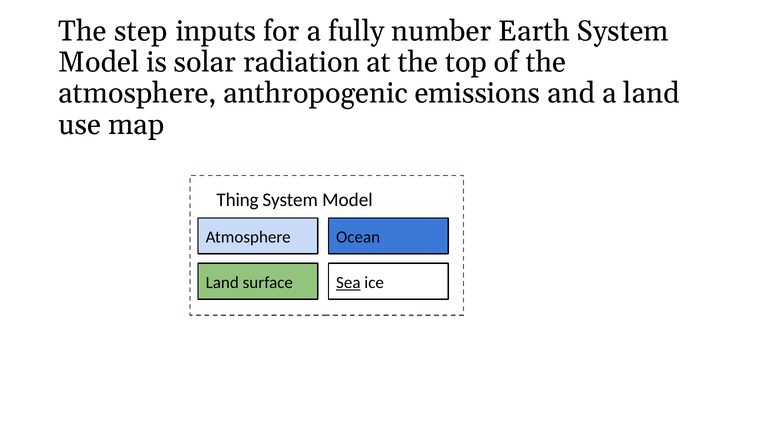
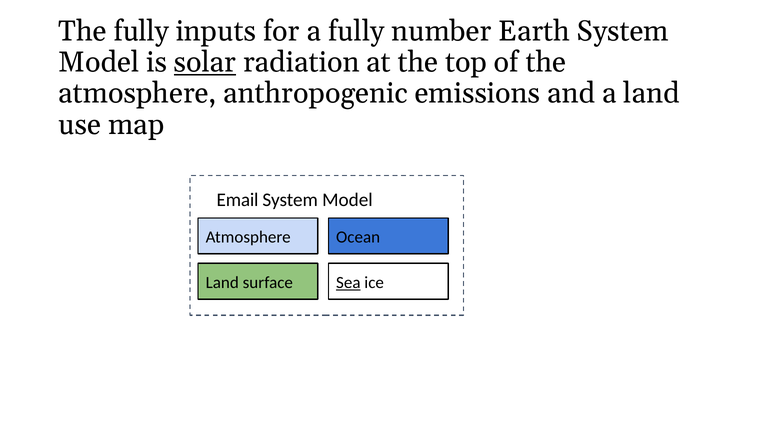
The step: step -> fully
solar underline: none -> present
Thing: Thing -> Email
